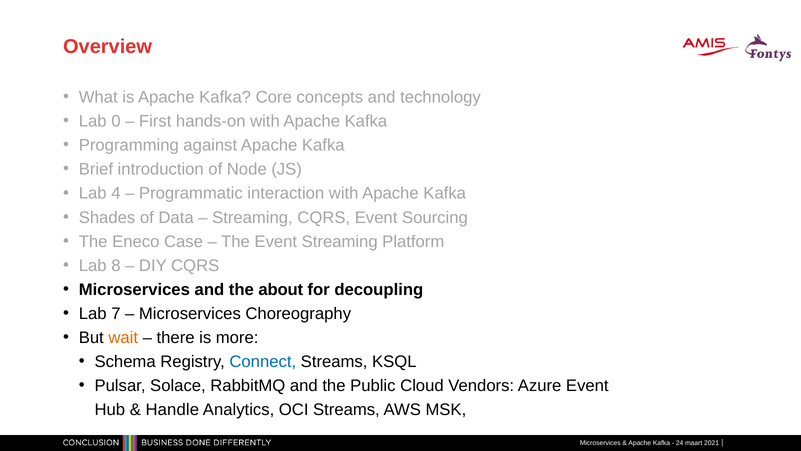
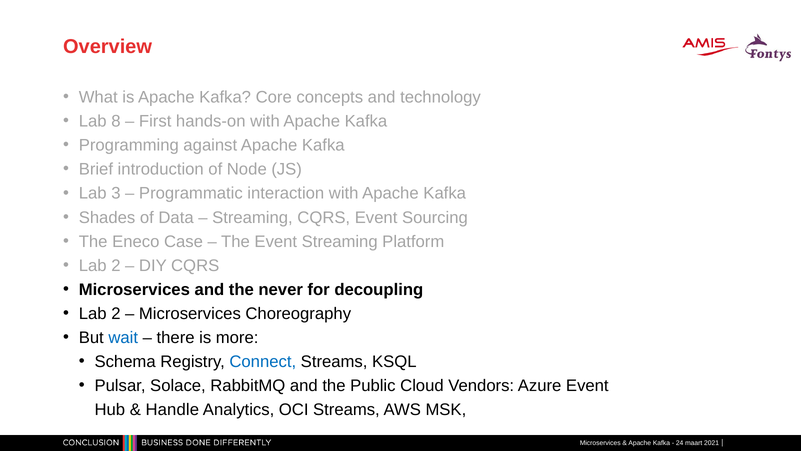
0: 0 -> 8
4: 4 -> 3
8 at (116, 265): 8 -> 2
about: about -> never
7 at (116, 313): 7 -> 2
wait colour: orange -> blue
